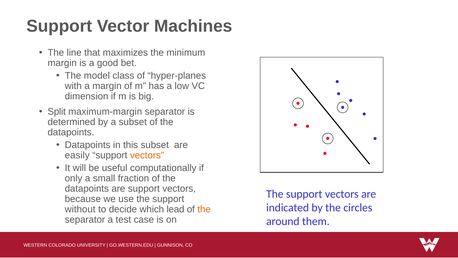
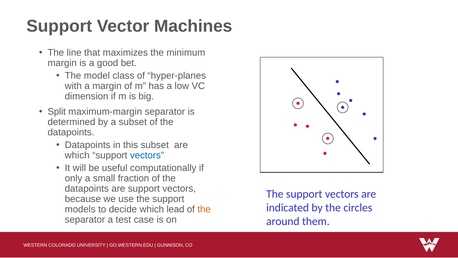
easily at (77, 155): easily -> which
vectors at (147, 155) colour: orange -> blue
without: without -> models
